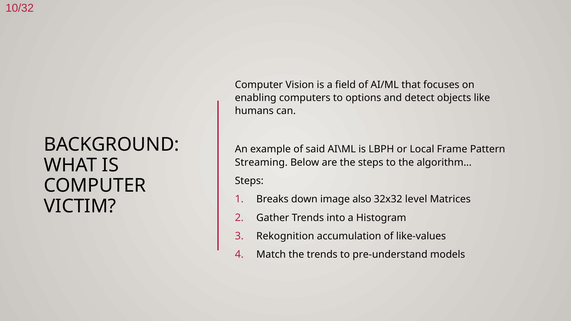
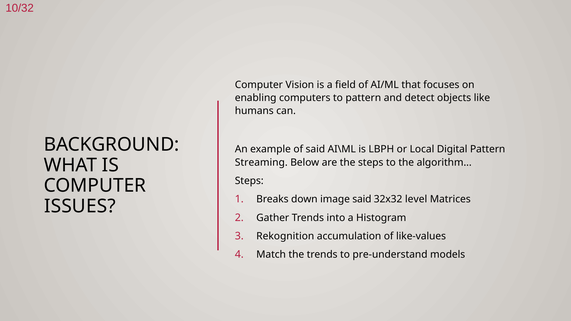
to options: options -> pattern
Frame: Frame -> Digital
image also: also -> said
VICTIM: VICTIM -> ISSUES
